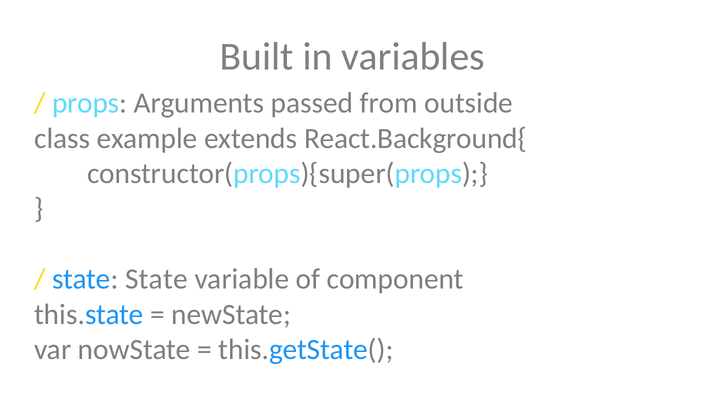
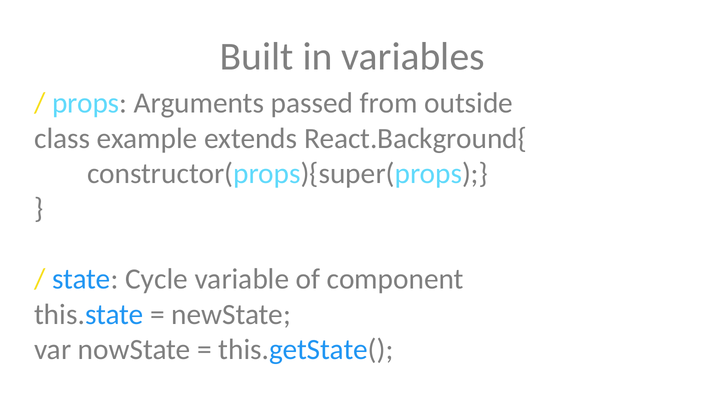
state State: State -> Cycle
